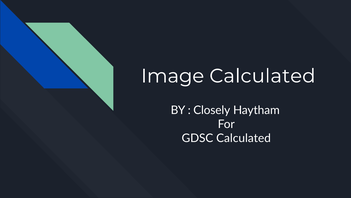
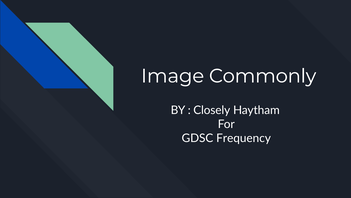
Image Calculated: Calculated -> Commonly
GDSC Calculated: Calculated -> Frequency
